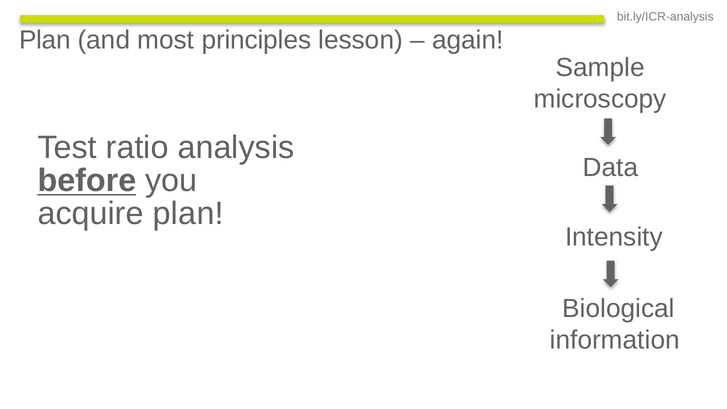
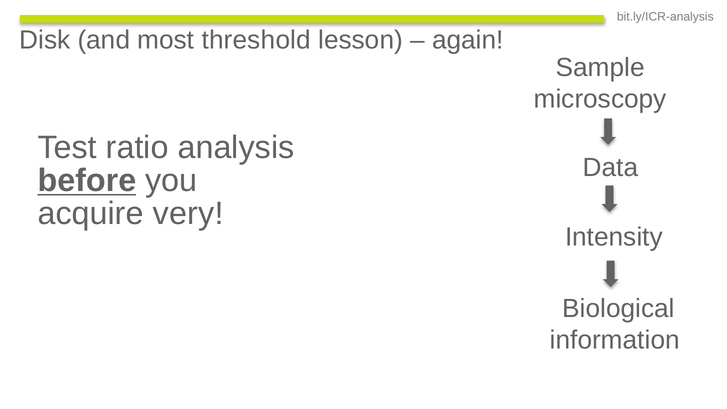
Plan at (45, 40): Plan -> Disk
principles: principles -> threshold
acquire plan: plan -> very
